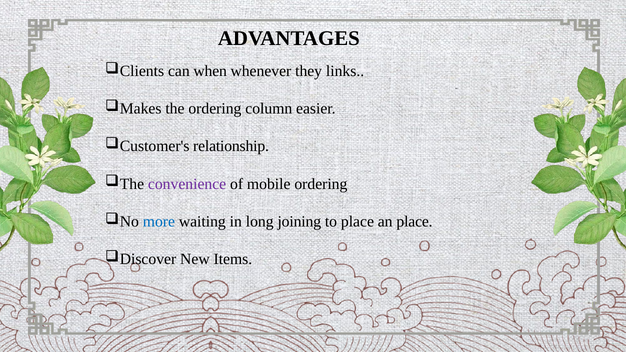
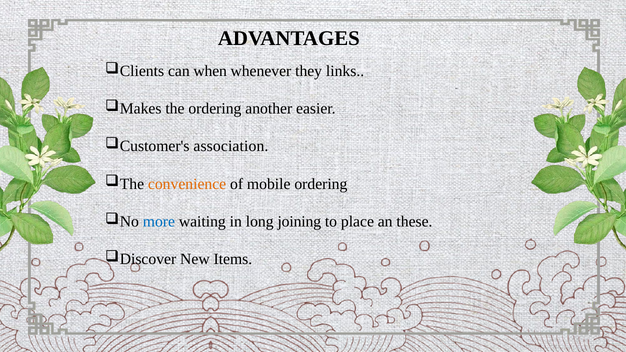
column: column -> another
relationship: relationship -> association
convenience colour: purple -> orange
an place: place -> these
